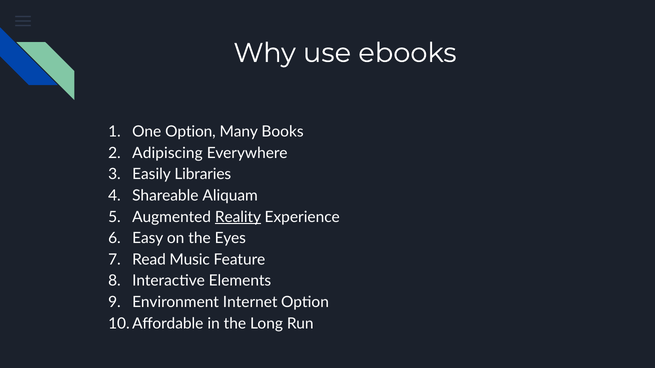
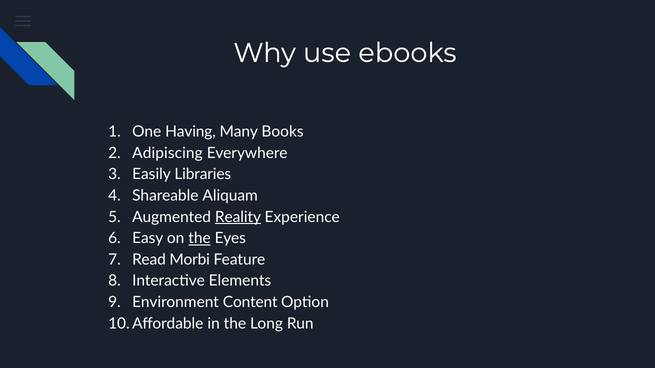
One Option: Option -> Having
the at (200, 239) underline: none -> present
Music: Music -> Morbi
Internet: Internet -> Content
